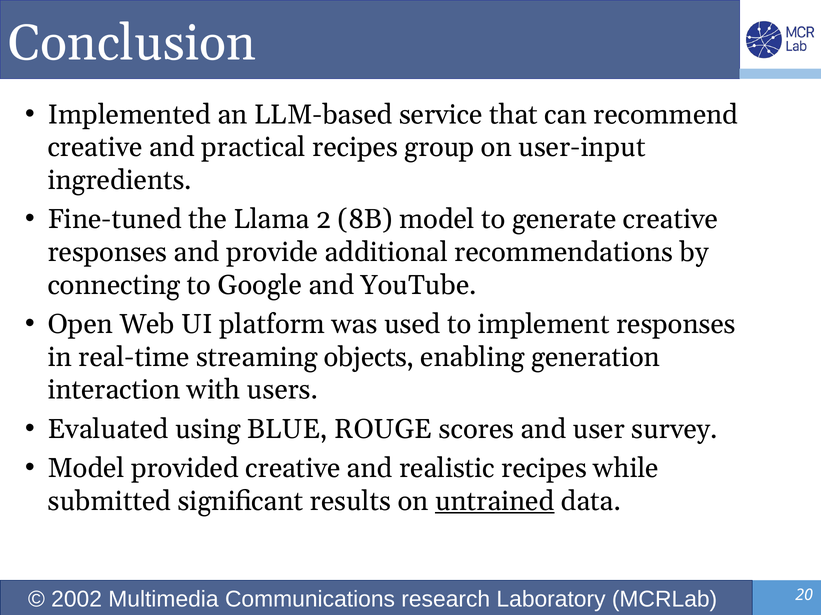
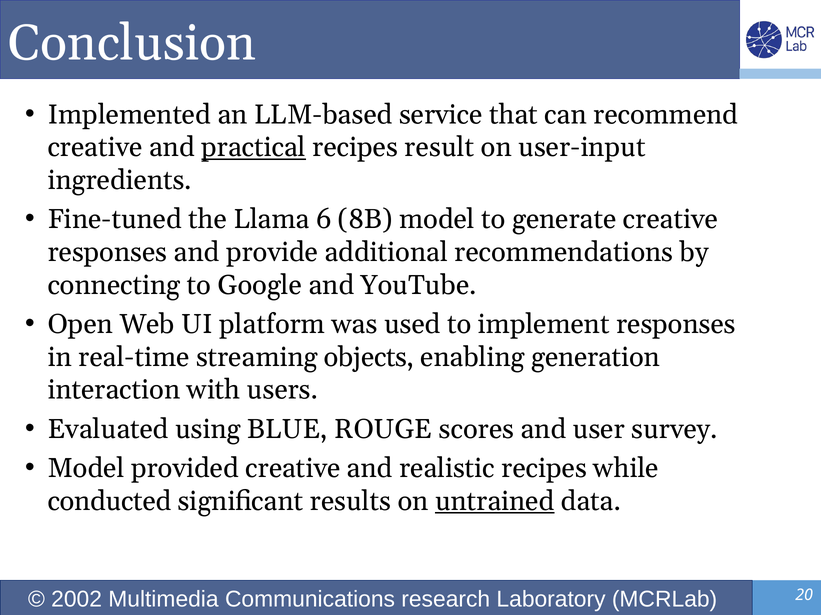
practical underline: none -> present
group: group -> result
2: 2 -> 6
submitted: submitted -> conducted
